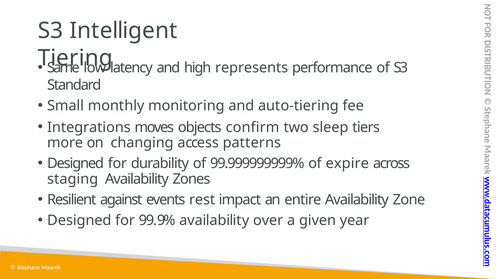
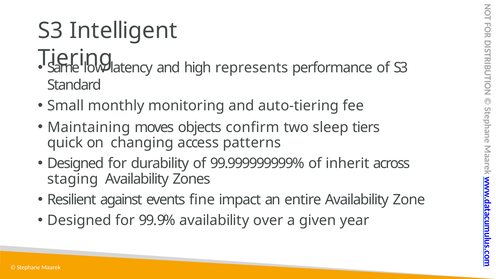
Integrations: Integrations -> Maintaining
more: more -> quick
expire: expire -> inherit
rest: rest -> fine
